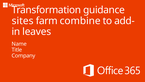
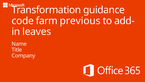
sites: sites -> code
combine: combine -> previous
